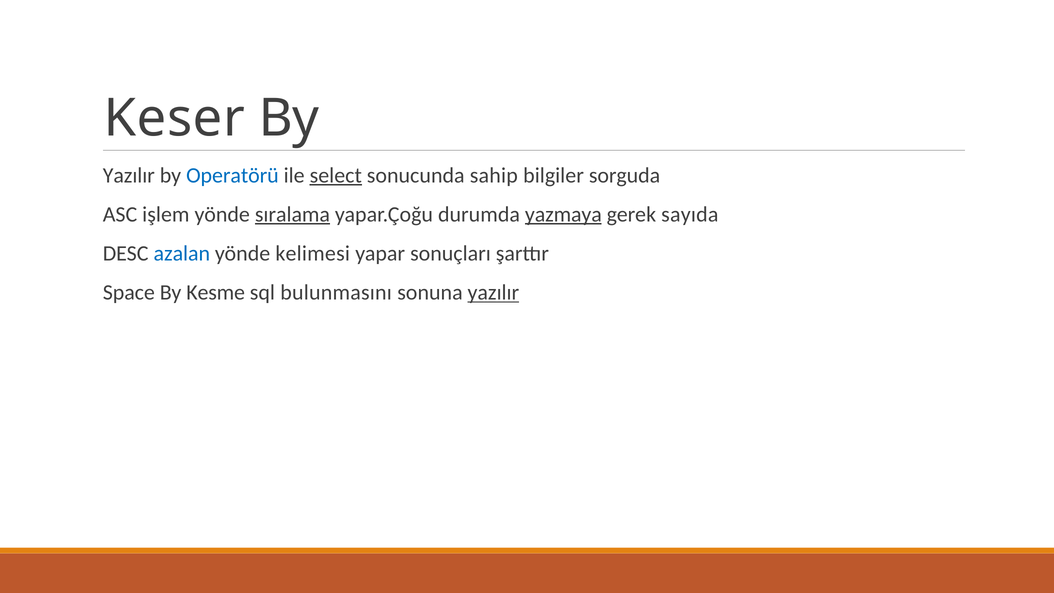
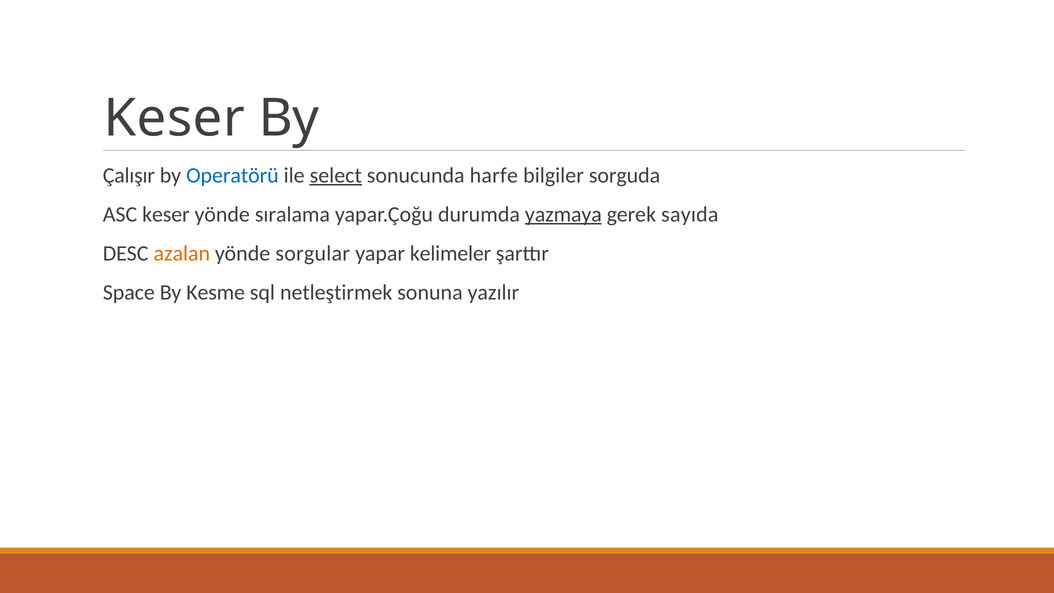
Yazılır at (129, 175): Yazılır -> Çalışır
sahip: sahip -> harfe
ASC işlem: işlem -> keser
sıralama underline: present -> none
azalan colour: blue -> orange
kelimesi: kelimesi -> sorgular
sonuçları: sonuçları -> kelimeler
bulunmasını: bulunmasını -> netleştirmek
yazılır at (493, 293) underline: present -> none
